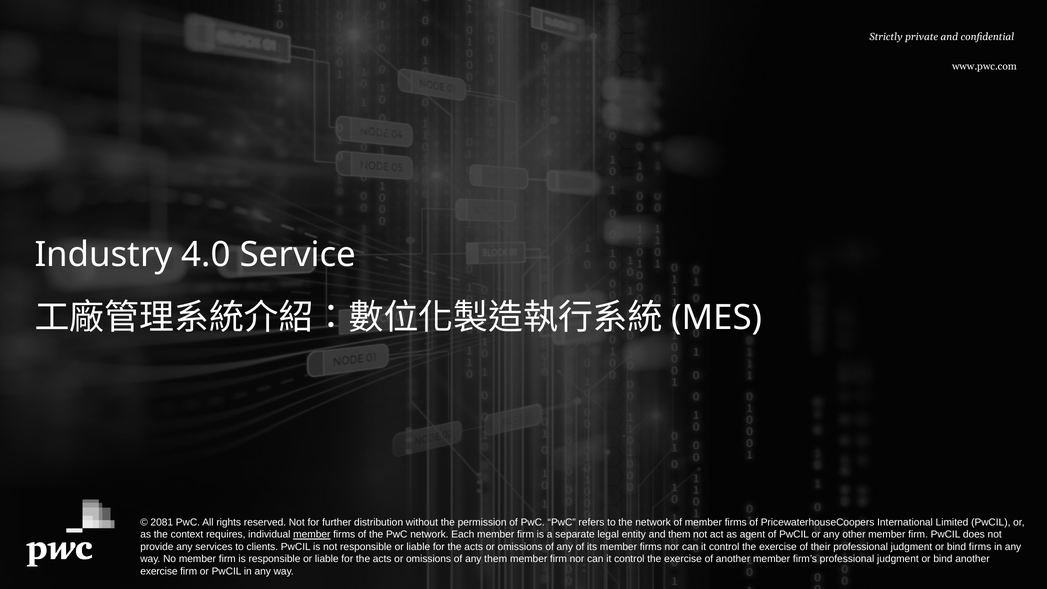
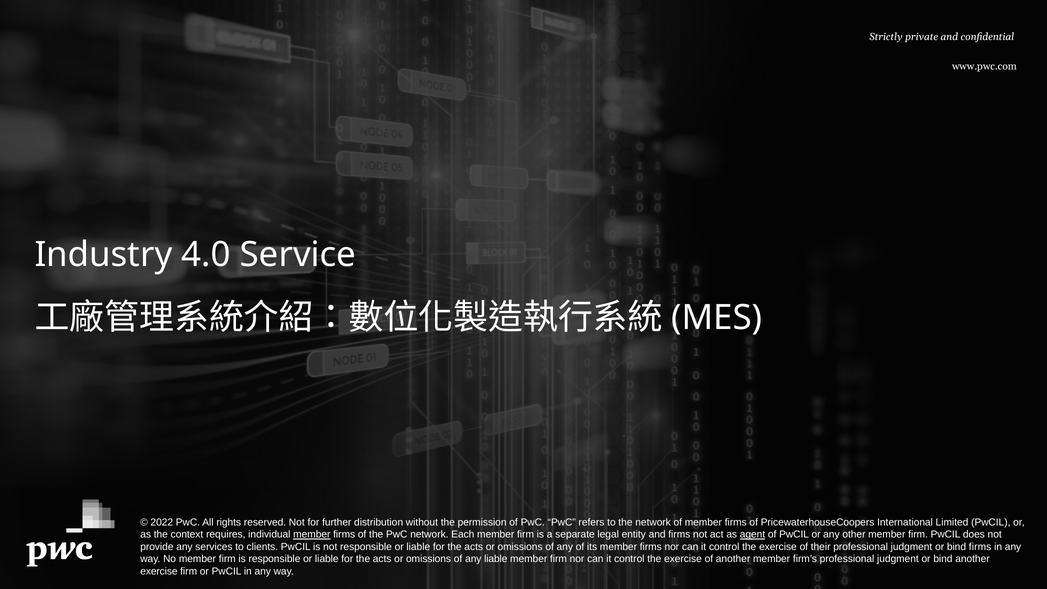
2081: 2081 -> 2022
and them: them -> firms
agent underline: none -> present
any them: them -> liable
